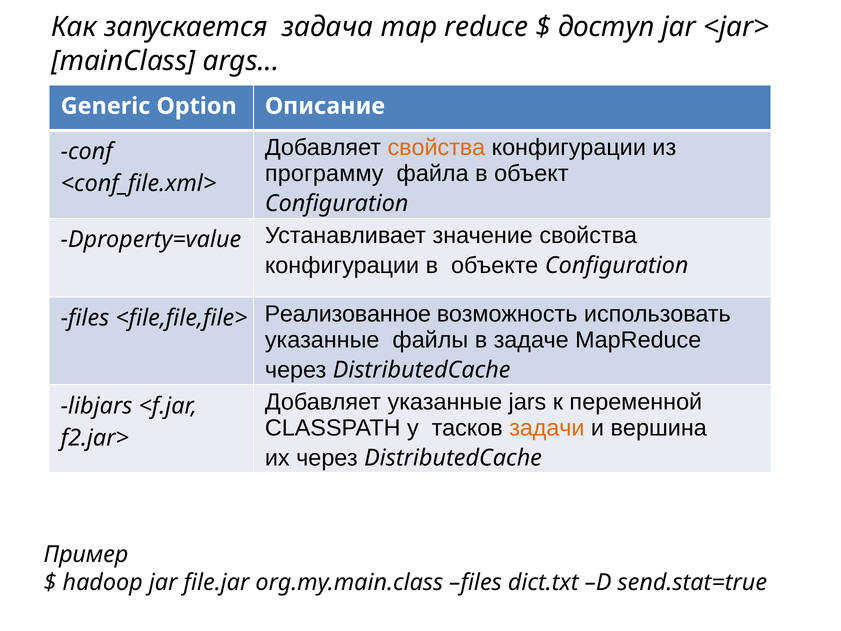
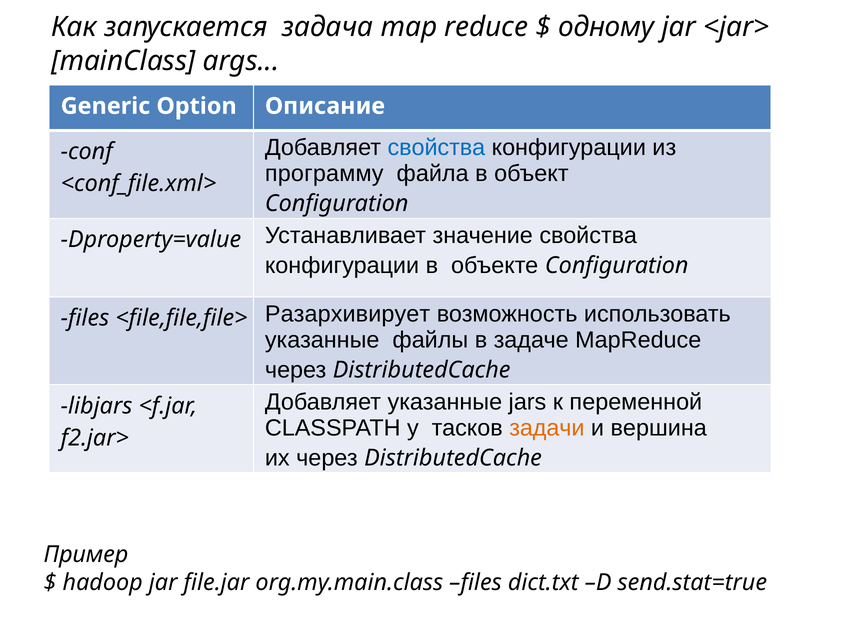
доступ: доступ -> одному
свойства at (436, 148) colour: orange -> blue
Реализованное: Реализованное -> Разархивирует
